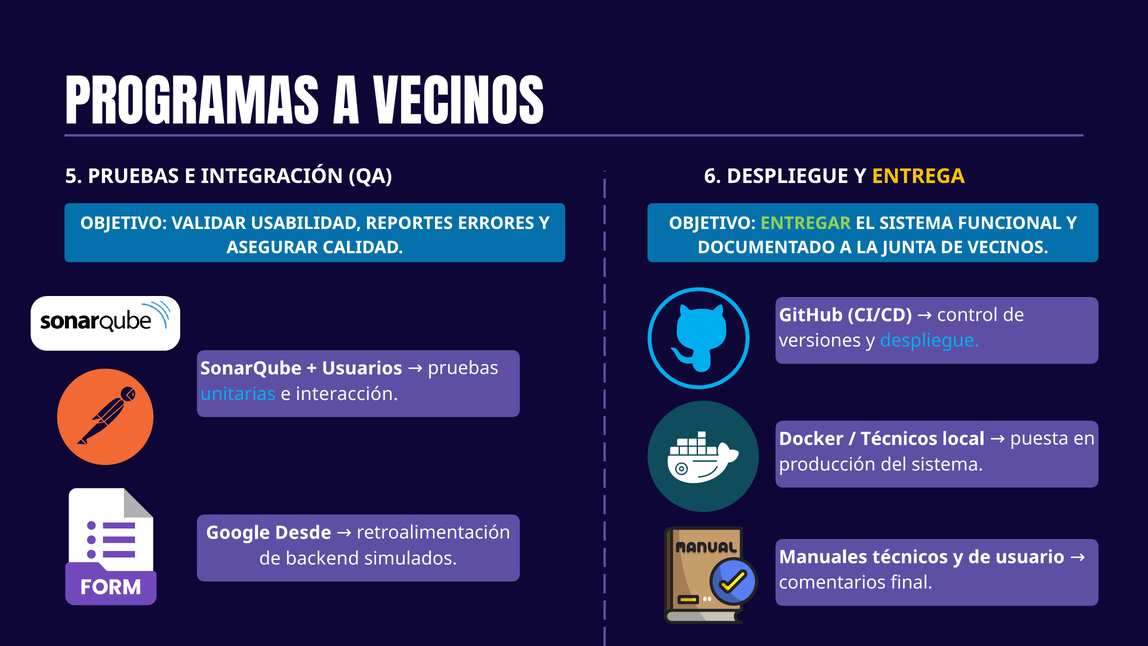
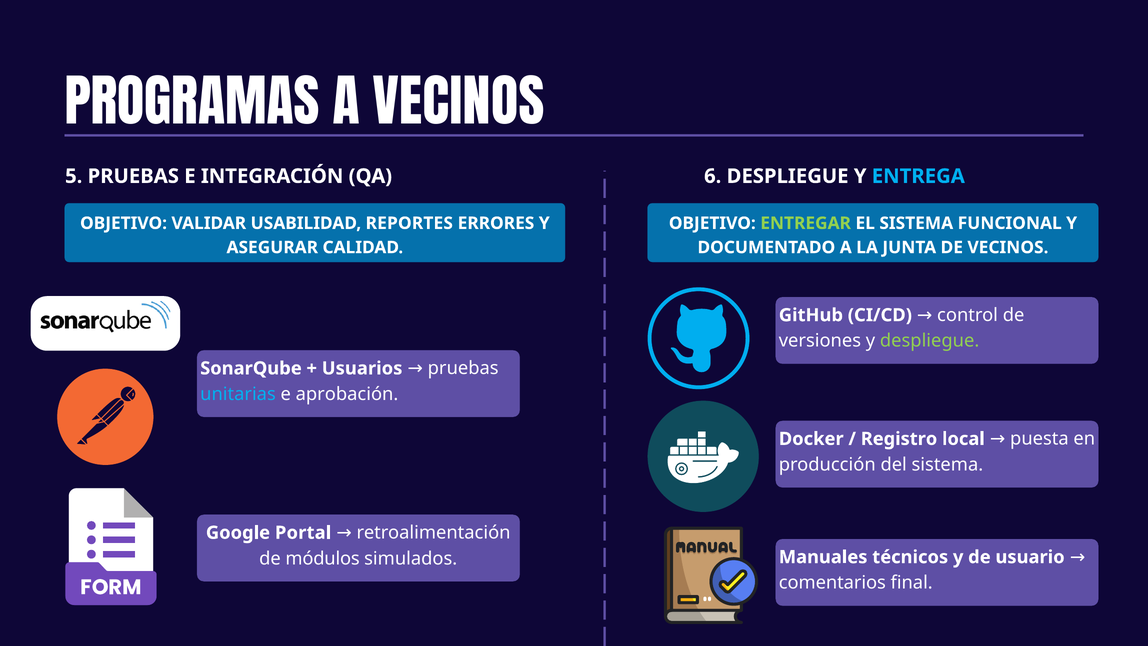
ENTREGA colour: yellow -> light blue
despliegue at (930, 341) colour: light blue -> light green
interacción: interacción -> aprobación
Técnicos at (899, 439): Técnicos -> Registro
Desde: Desde -> Portal
backend: backend -> módulos
